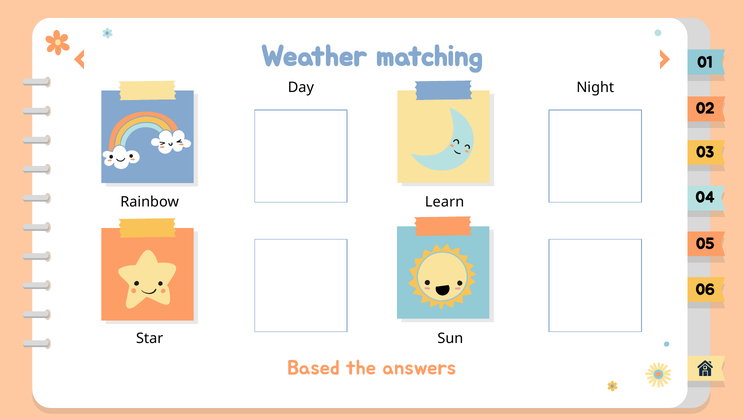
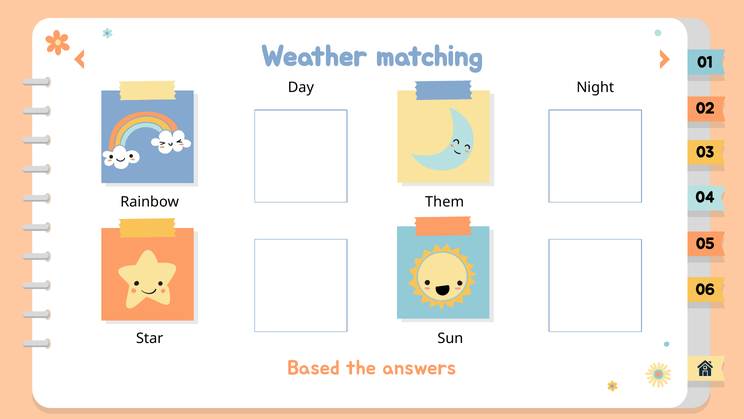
Learn: Learn -> Them
